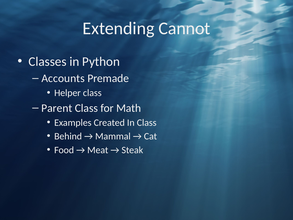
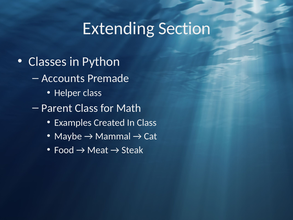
Cannot: Cannot -> Section
Behind: Behind -> Maybe
